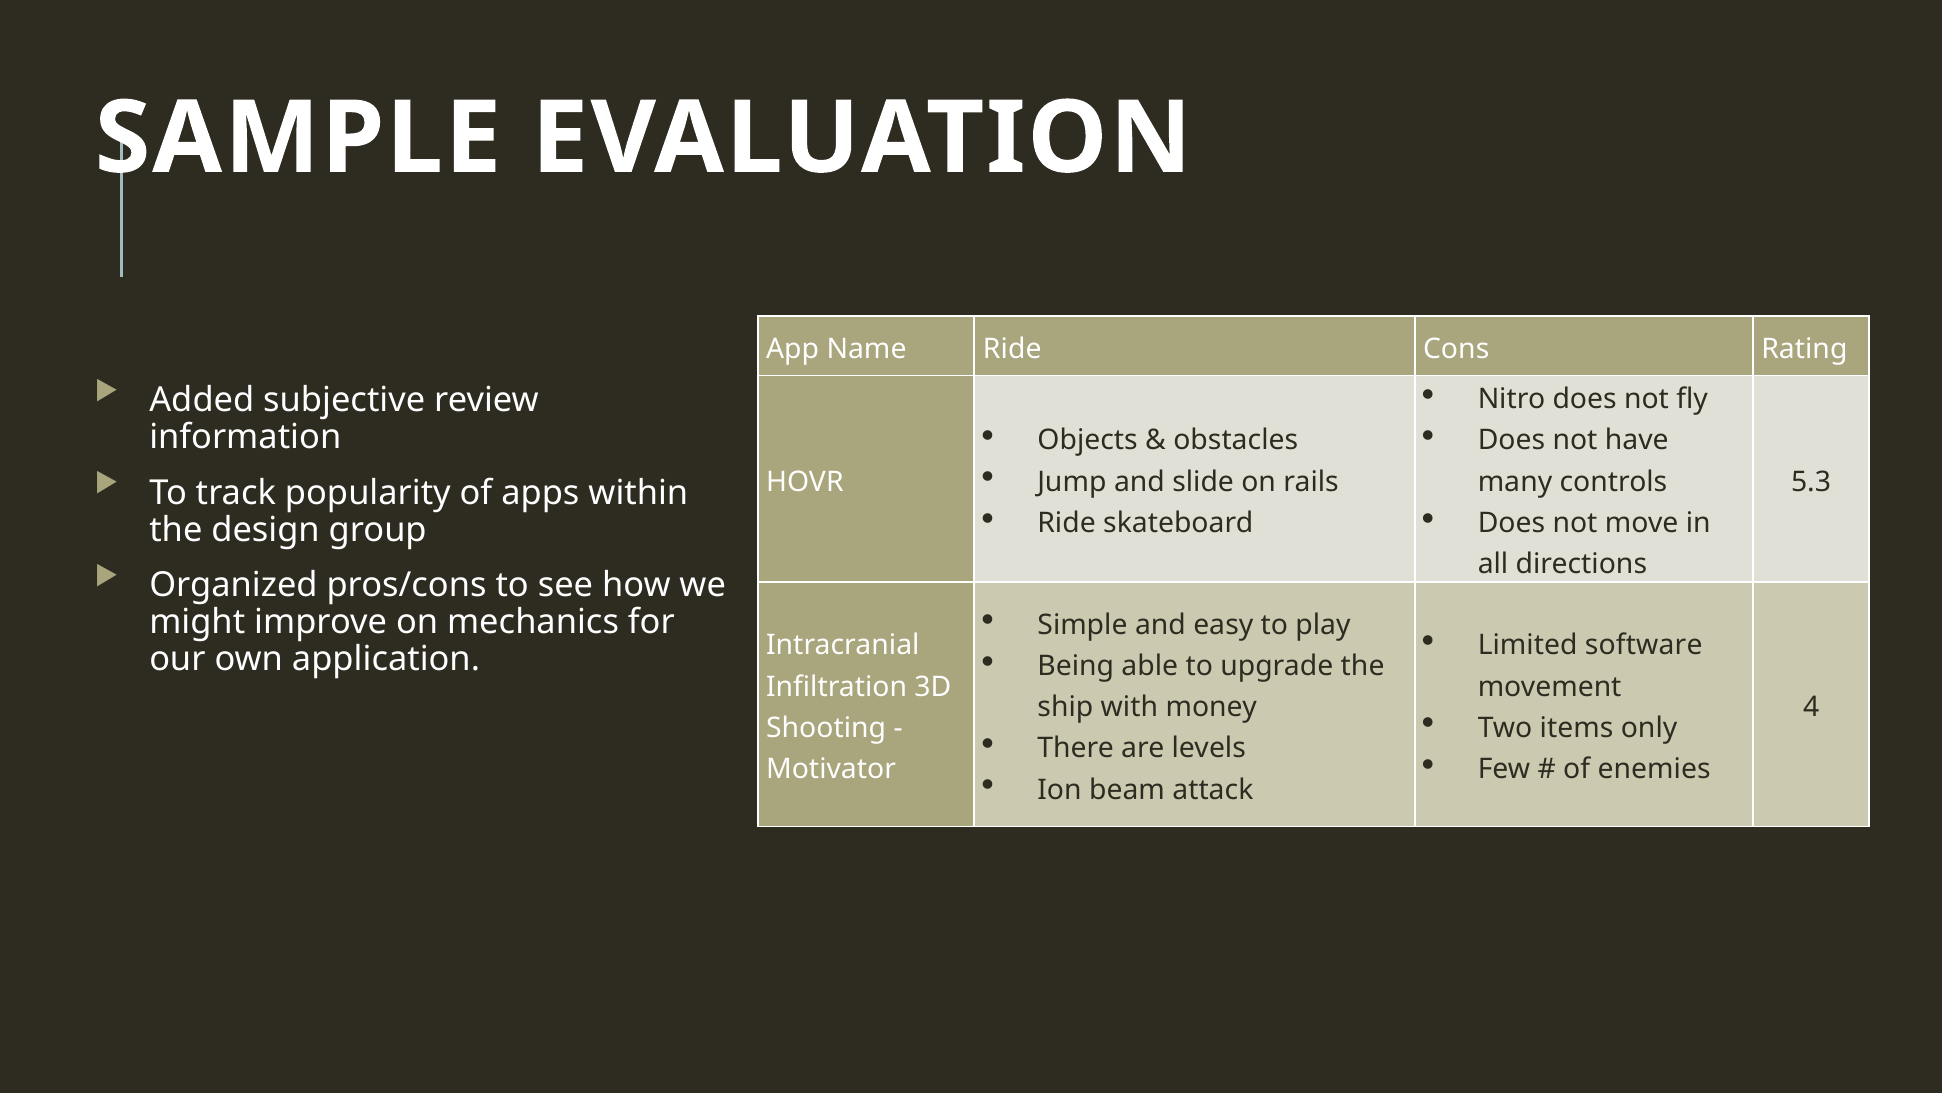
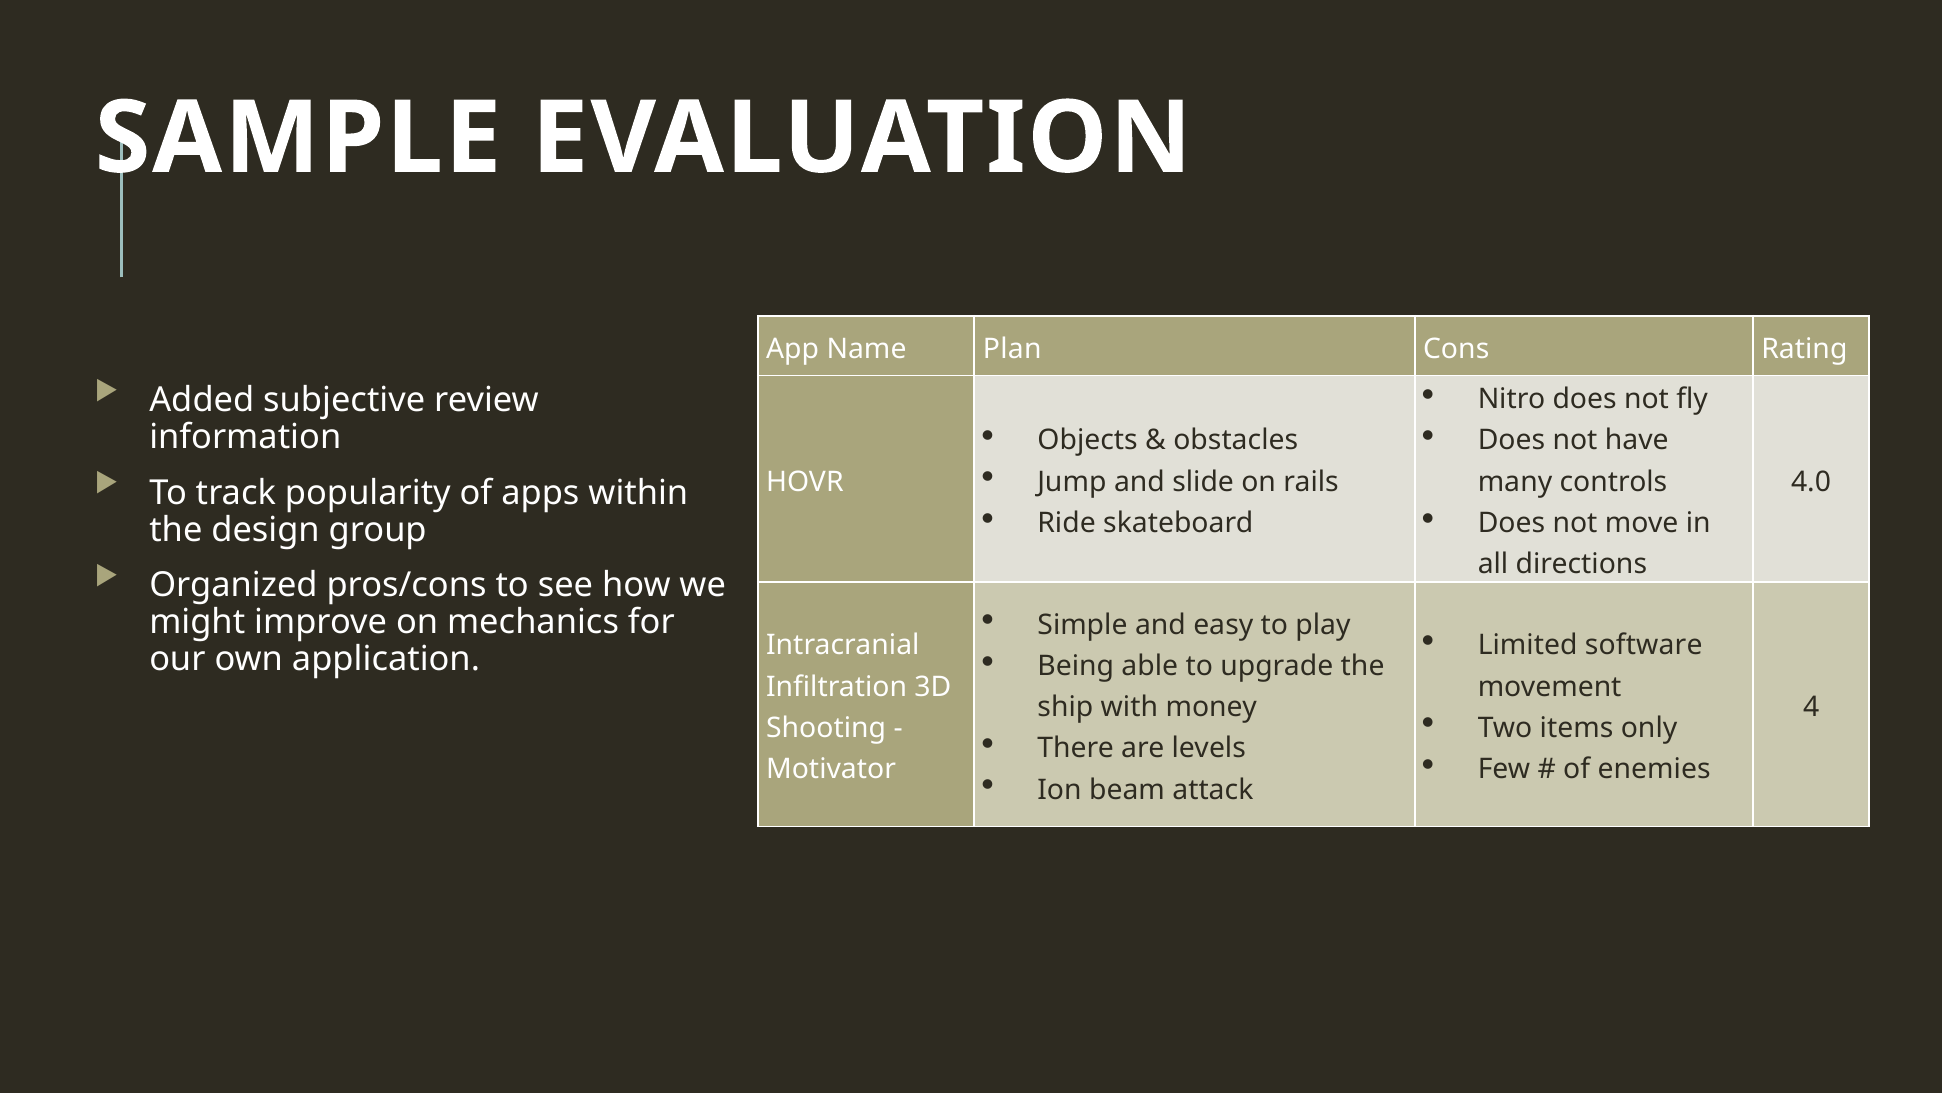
Name Ride: Ride -> Plan
5.3: 5.3 -> 4.0
